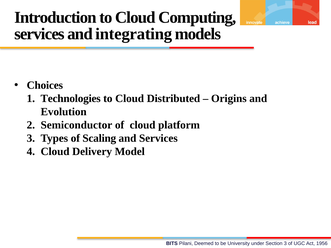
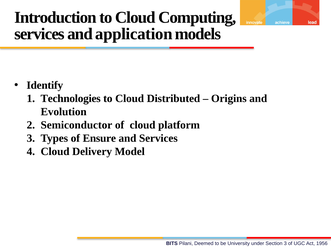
integrating: integrating -> application
Choices: Choices -> Identify
Scaling: Scaling -> Ensure
